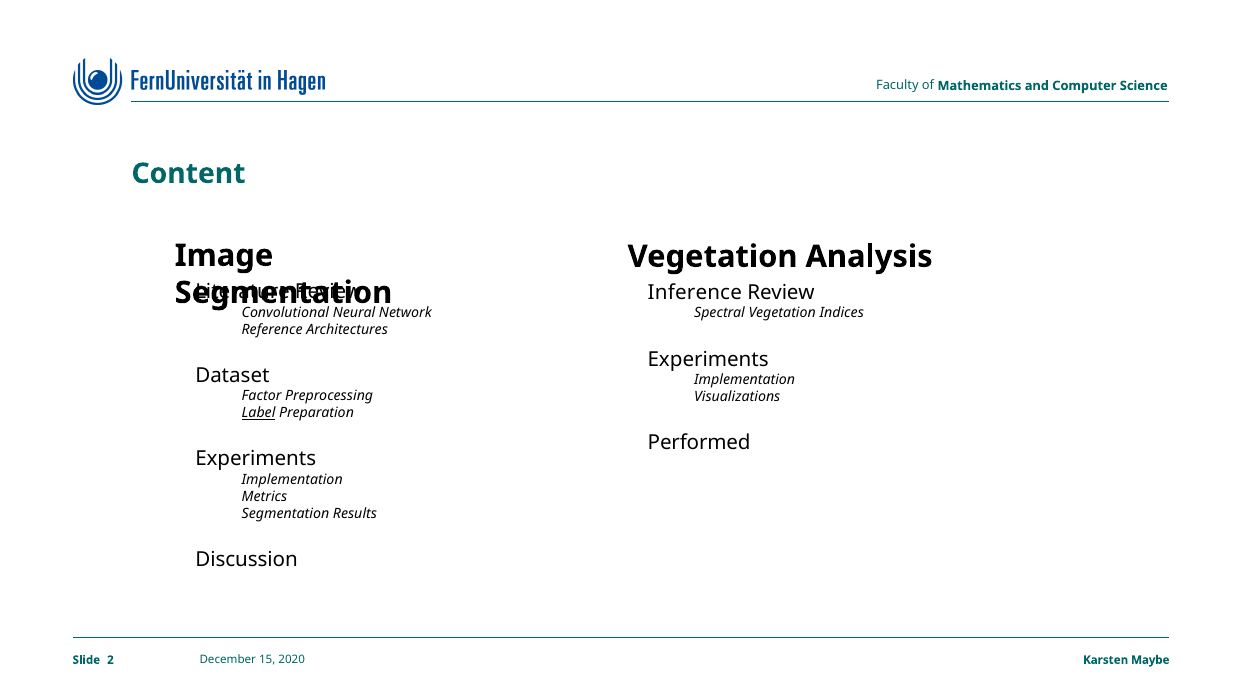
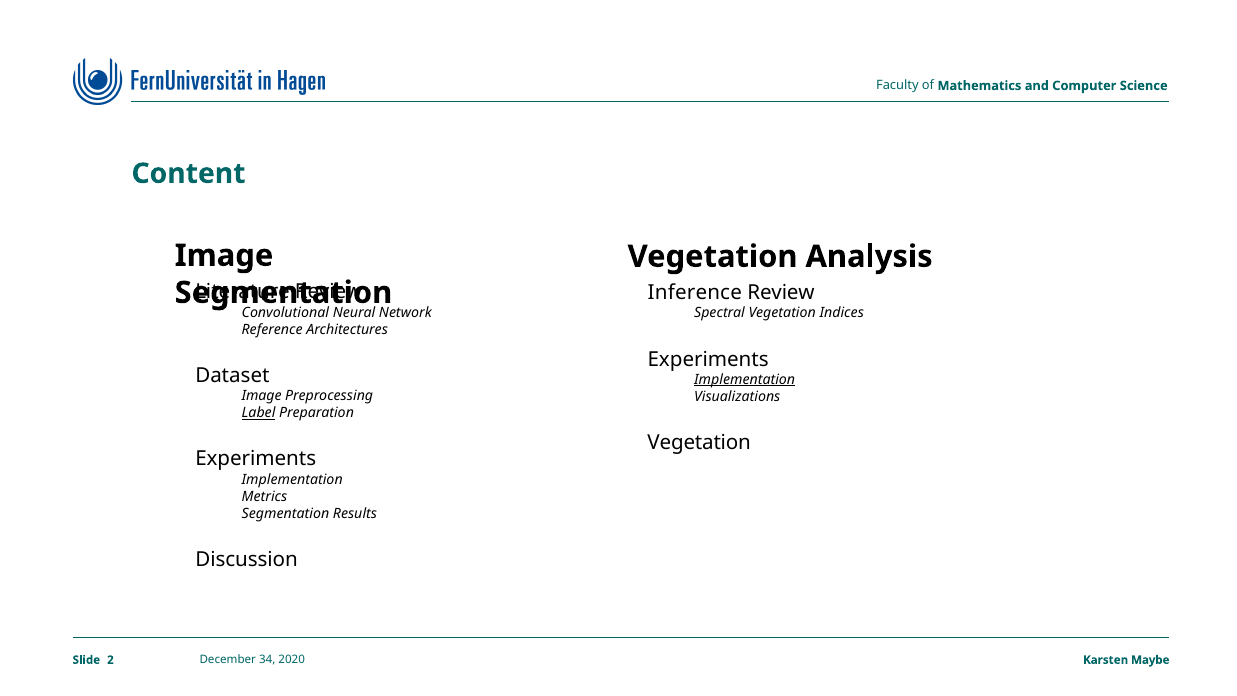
Implementation at (745, 380) underline: none -> present
Factor at (262, 396): Factor -> Image
Performed at (699, 443): Performed -> Vegetation
15: 15 -> 34
